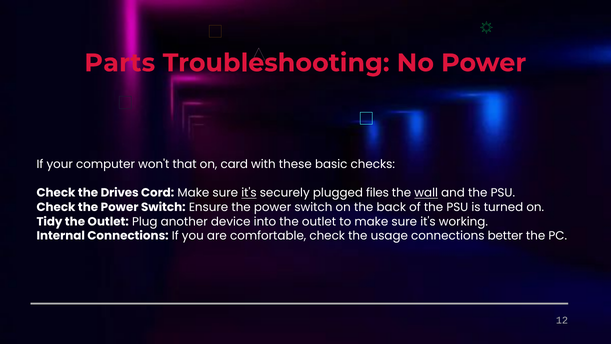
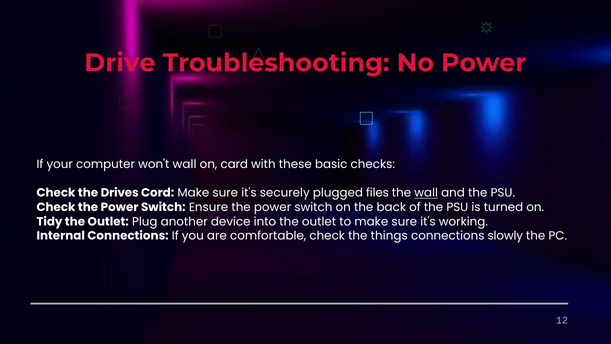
Parts: Parts -> Drive
won't that: that -> wall
it's at (249, 193) underline: present -> none
usage: usage -> things
better: better -> slowly
